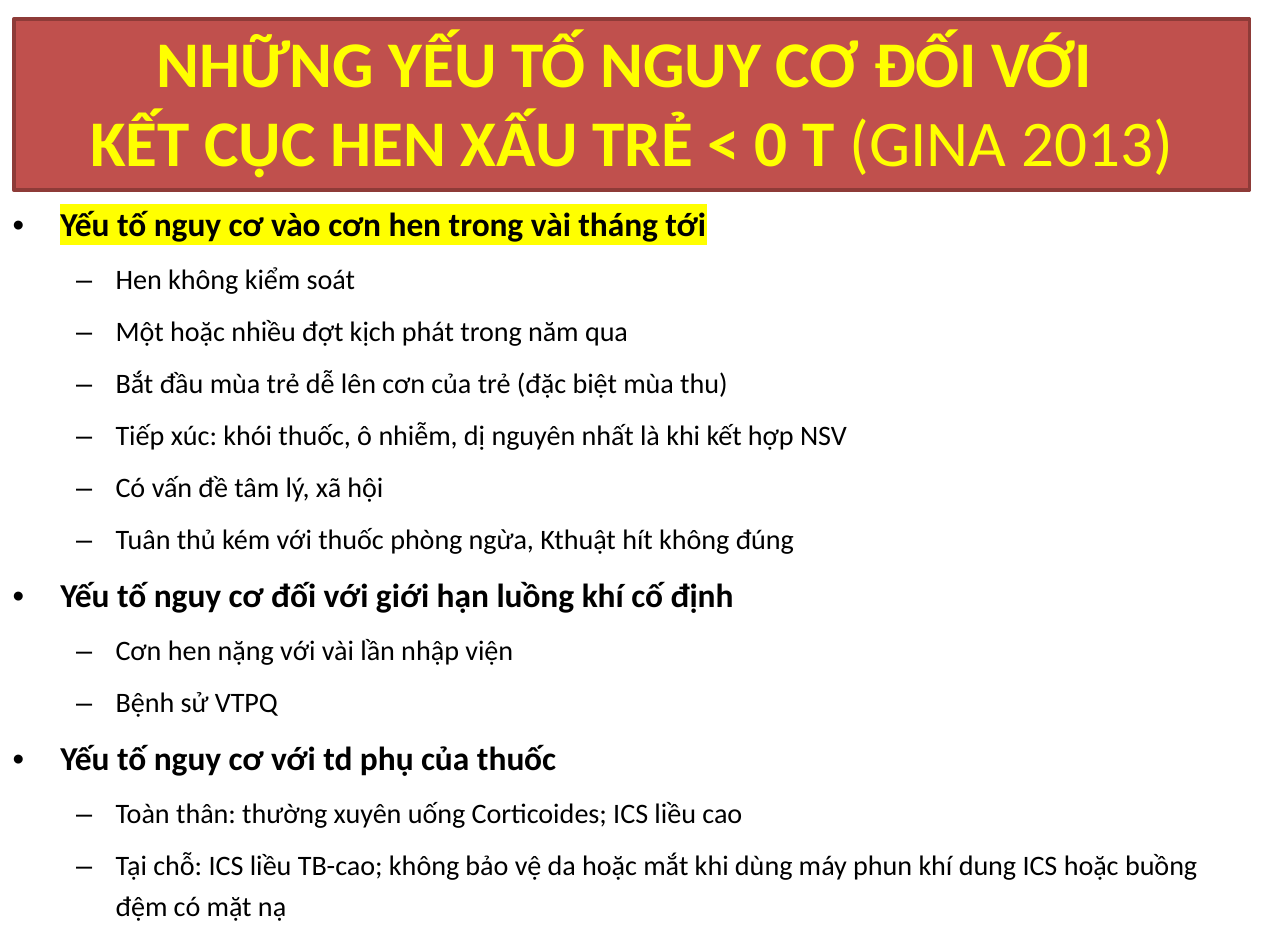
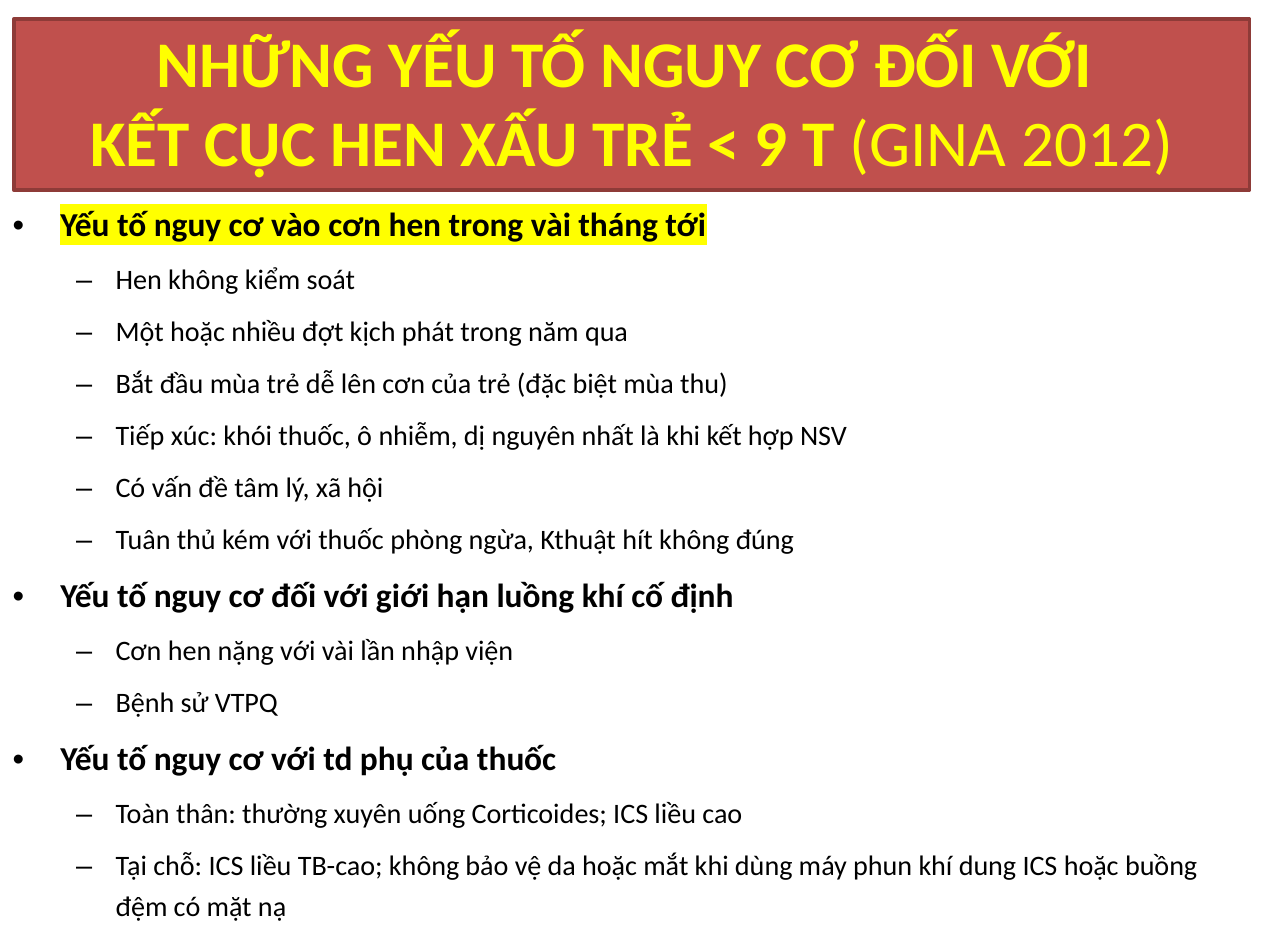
0: 0 -> 9
2013: 2013 -> 2012
